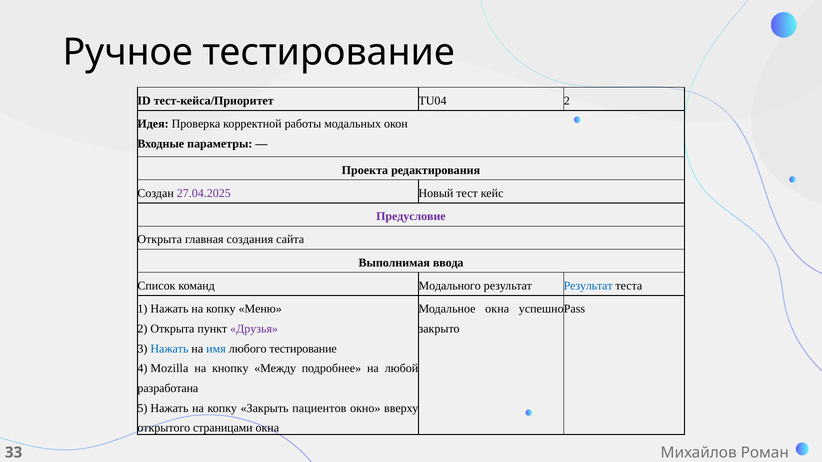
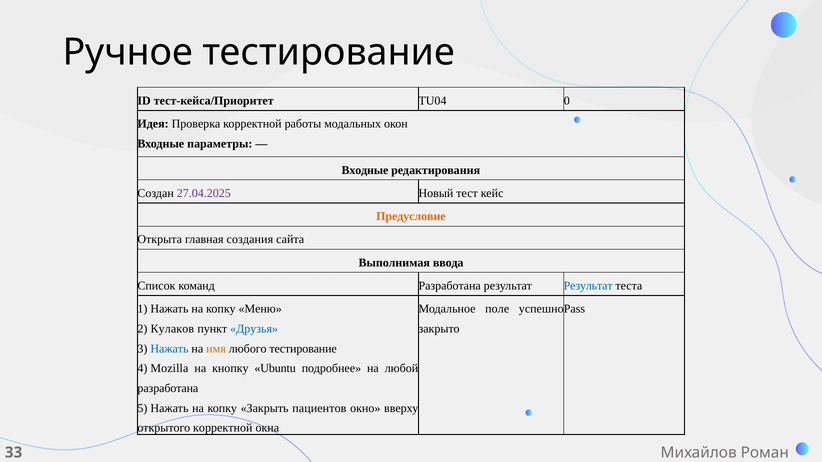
TU04 2: 2 -> 0
Проекта at (365, 170): Проекта -> Входные
Предусловие colour: purple -> orange
команд Модального: Модального -> Разработана
Модальное окна: окна -> поле
2 Открыта: Открыта -> Кулаков
Друзья colour: purple -> blue
имя colour: blue -> orange
Между: Между -> Ubuntu
открытого страницами: страницами -> корректной
